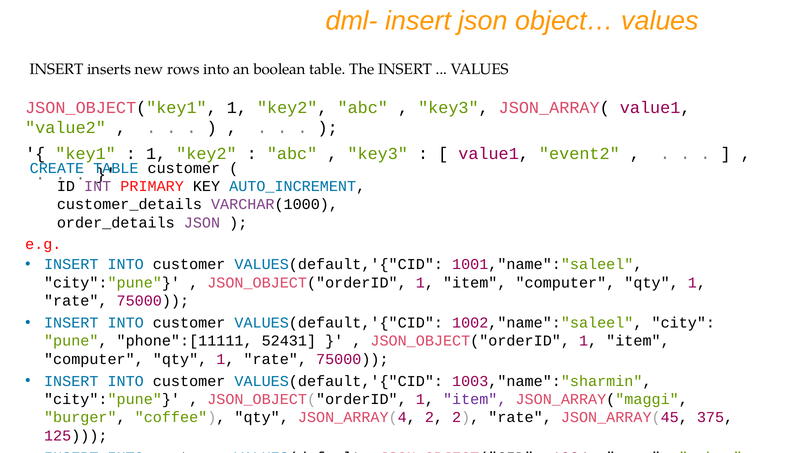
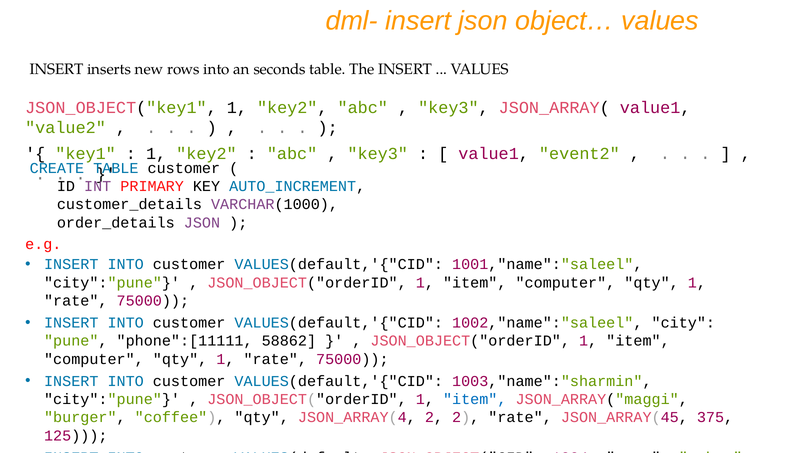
boolean: boolean -> seconds
52431: 52431 -> 58862
item at (475, 400) colour: purple -> blue
